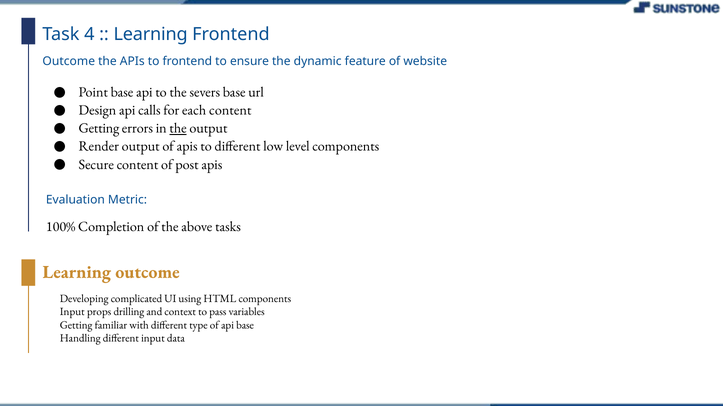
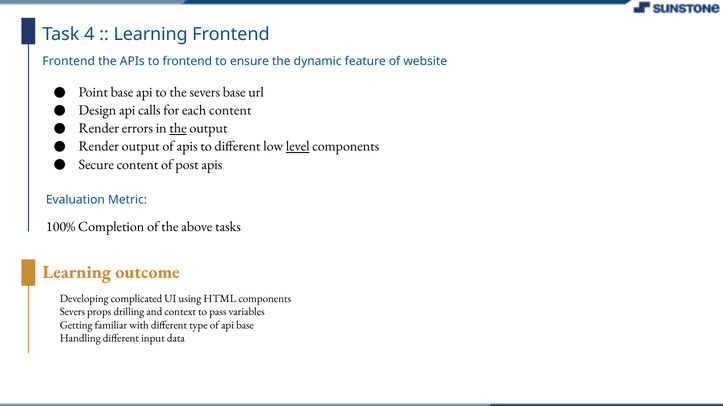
Outcome at (69, 61): Outcome -> Frontend
Getting at (99, 129): Getting -> Render
level underline: none -> present
Input at (72, 312): Input -> Severs
